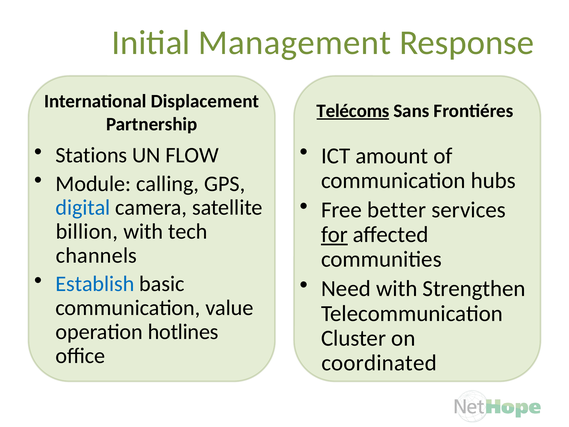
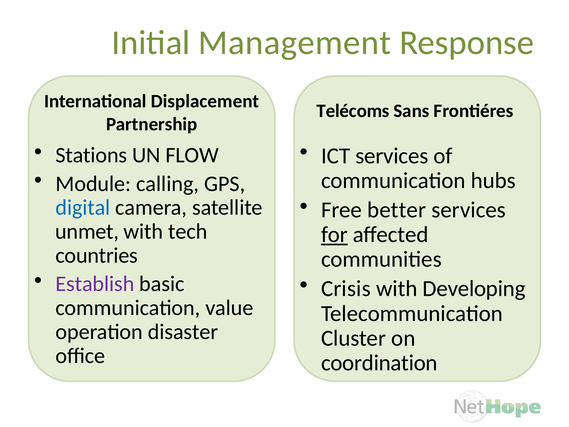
Telécoms underline: present -> none
ICT amount: amount -> services
billion: billion -> unmet
channels: channels -> countries
Establish colour: blue -> purple
Need: Need -> Crisis
Strengthen: Strengthen -> Developing
hotlines: hotlines -> disaster
coordinated: coordinated -> coordination
